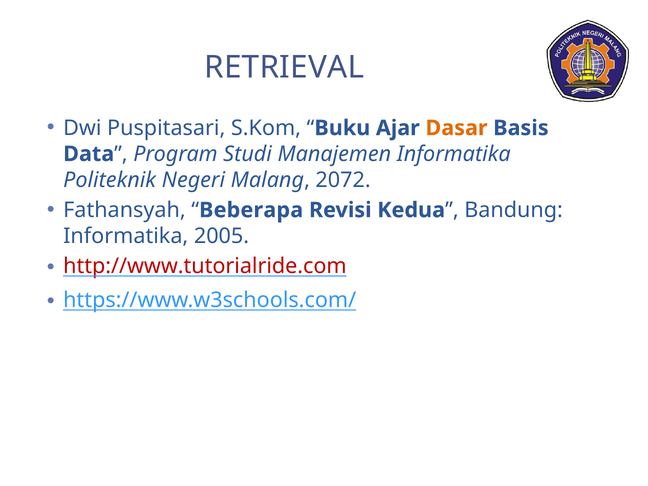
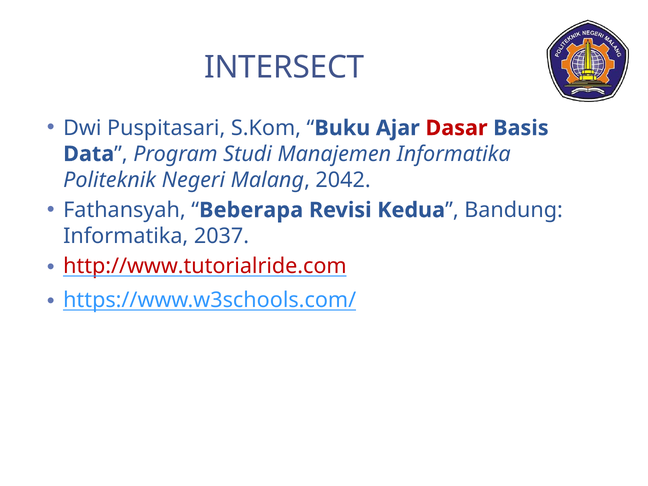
RETRIEVAL: RETRIEVAL -> INTERSECT
Dasar colour: orange -> red
2072: 2072 -> 2042
2005: 2005 -> 2037
